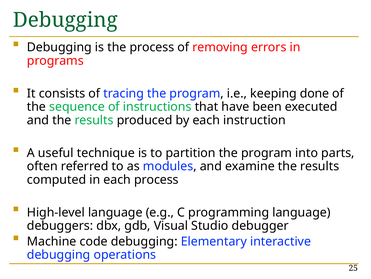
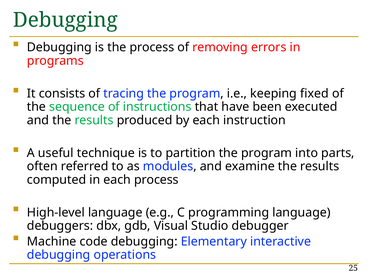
done: done -> fixed
